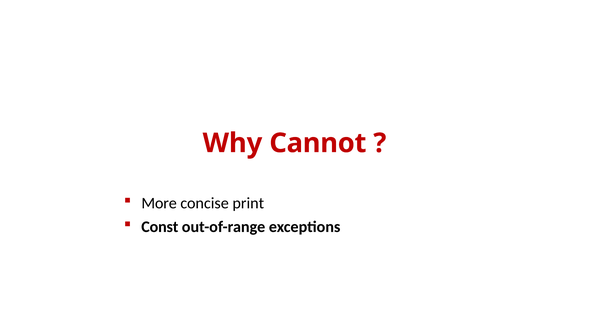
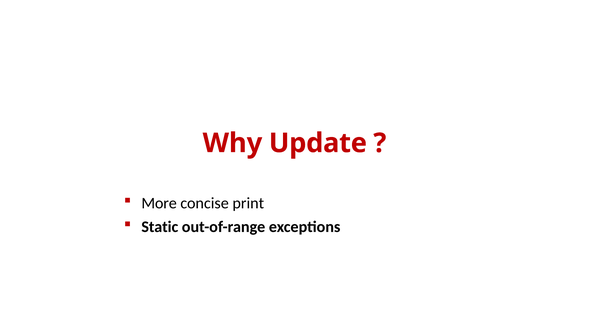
Cannot: Cannot -> Update
Const: Const -> Static
